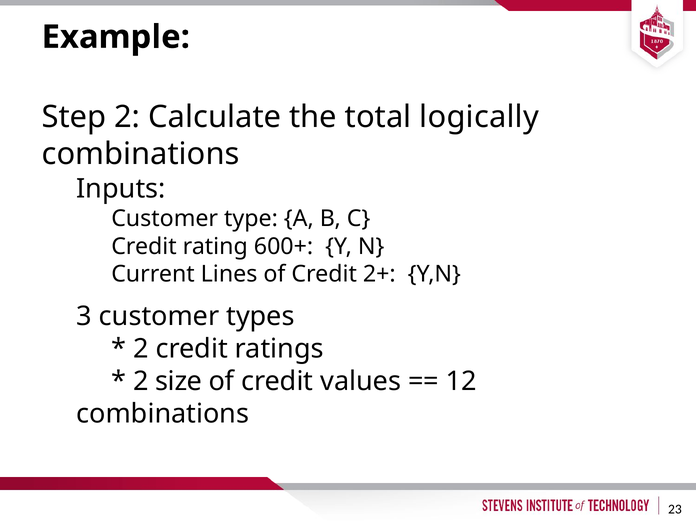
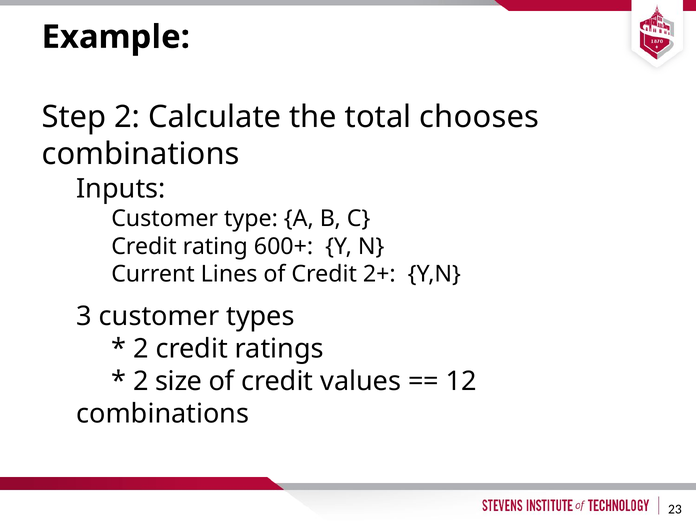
logically: logically -> chooses
